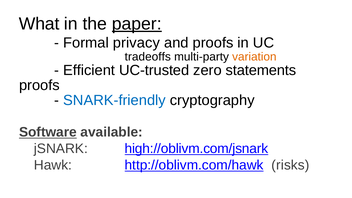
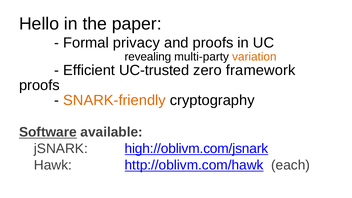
What: What -> Hello
paper underline: present -> none
tradeoffs: tradeoffs -> revealing
statements: statements -> framework
SNARK-friendly colour: blue -> orange
risks: risks -> each
